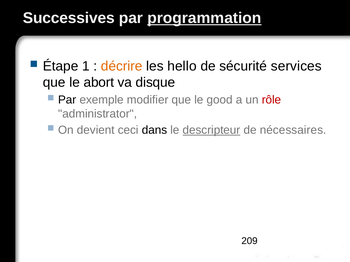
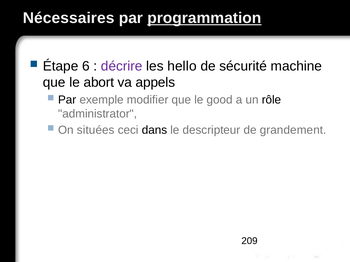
Successives: Successives -> Nécessaires
1: 1 -> 6
décrire colour: orange -> purple
services: services -> machine
disque: disque -> appels
rôle colour: red -> black
devient: devient -> situées
descripteur underline: present -> none
nécessaires: nécessaires -> grandement
